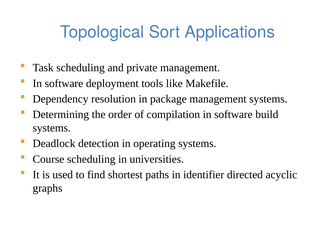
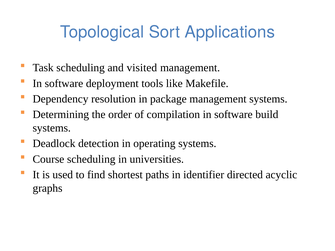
private: private -> visited
